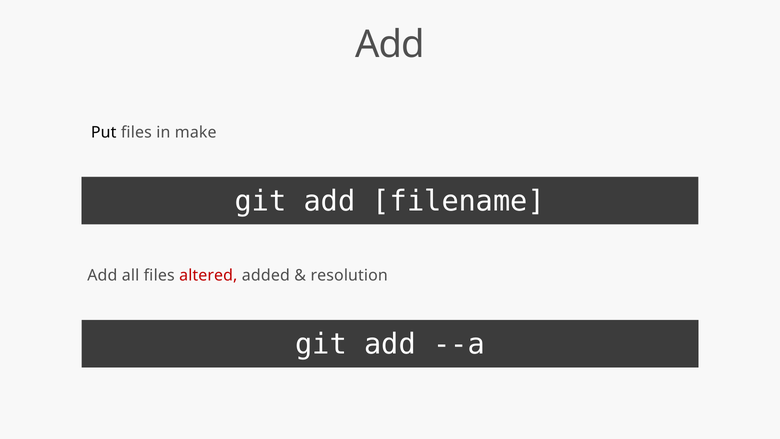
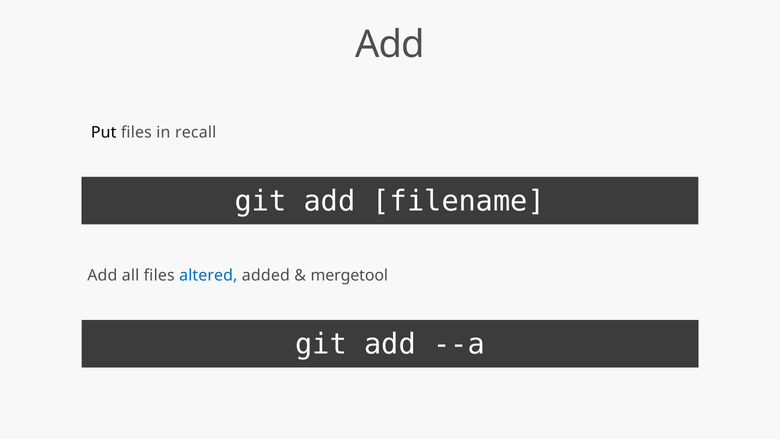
make: make -> recall
altered colour: red -> blue
resolution: resolution -> mergetool
